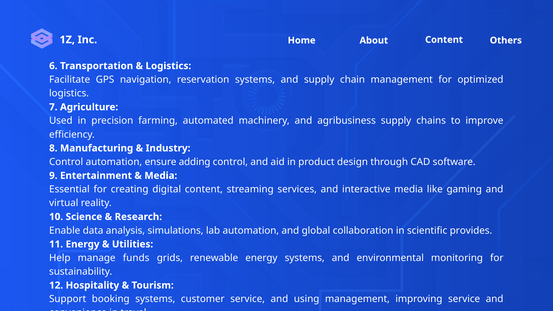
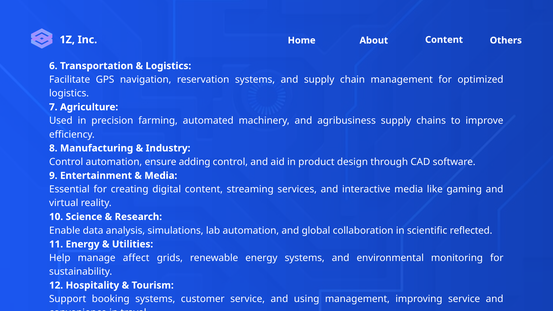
provides: provides -> reflected
funds: funds -> affect
